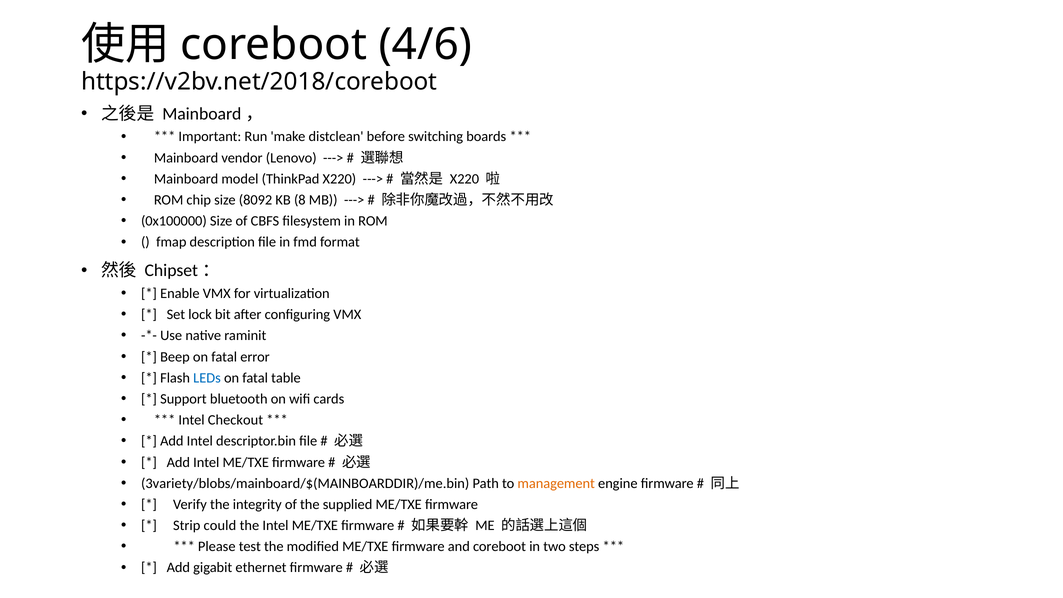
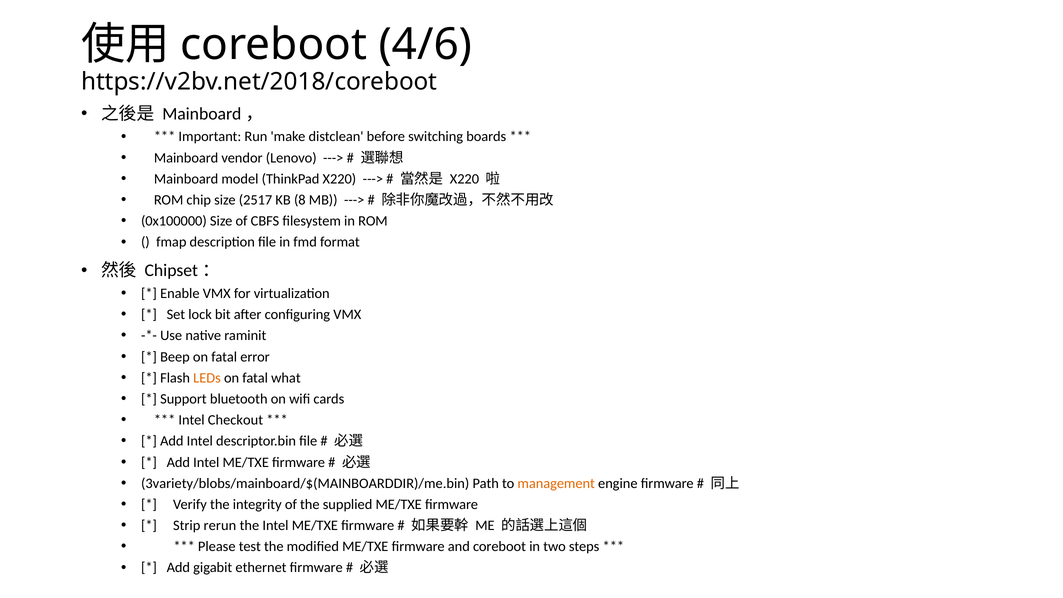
8092: 8092 -> 2517
LEDs colour: blue -> orange
table: table -> what
could: could -> rerun
